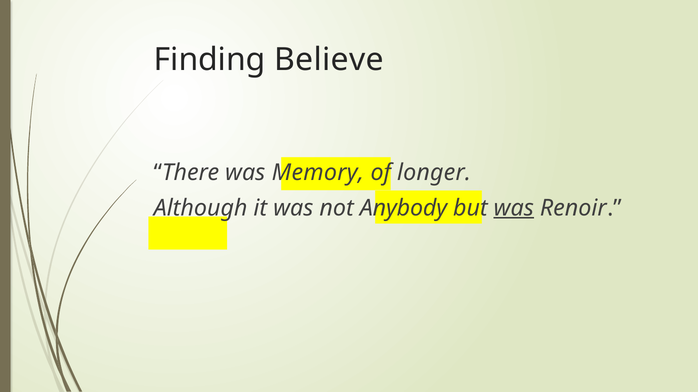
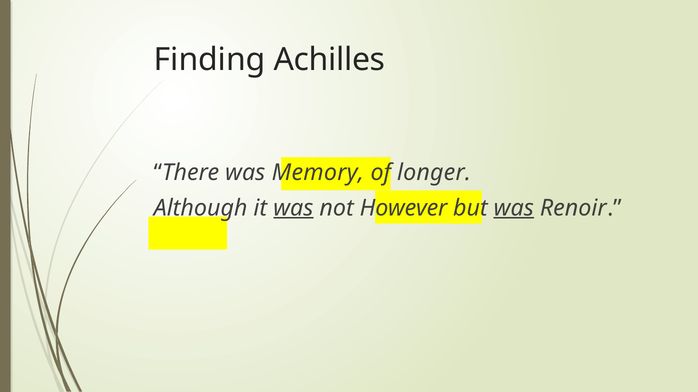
Believe: Believe -> Achilles
was at (293, 208) underline: none -> present
Anybody: Anybody -> However
